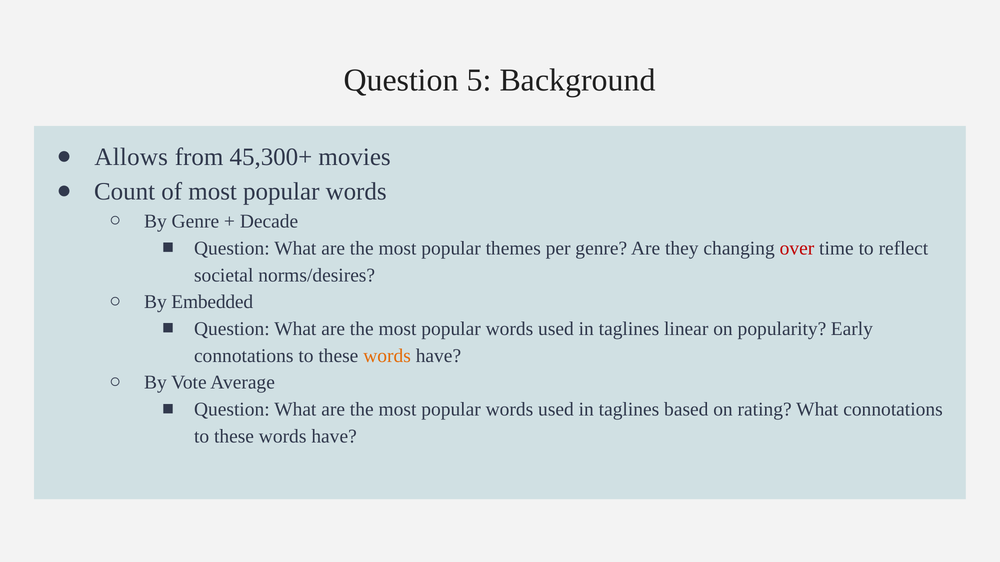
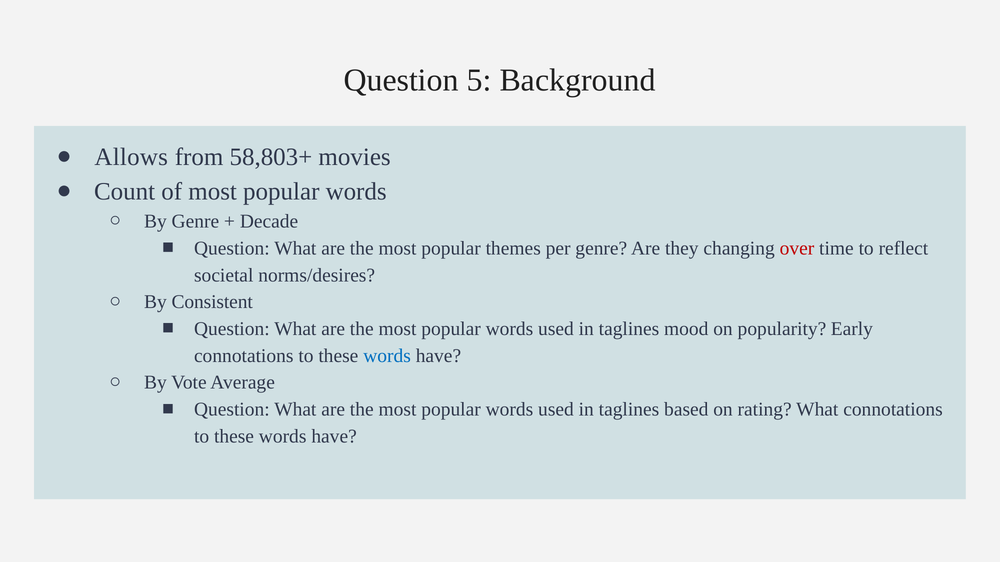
45,300+: 45,300+ -> 58,803+
Embedded: Embedded -> Consistent
linear: linear -> mood
words at (387, 356) colour: orange -> blue
